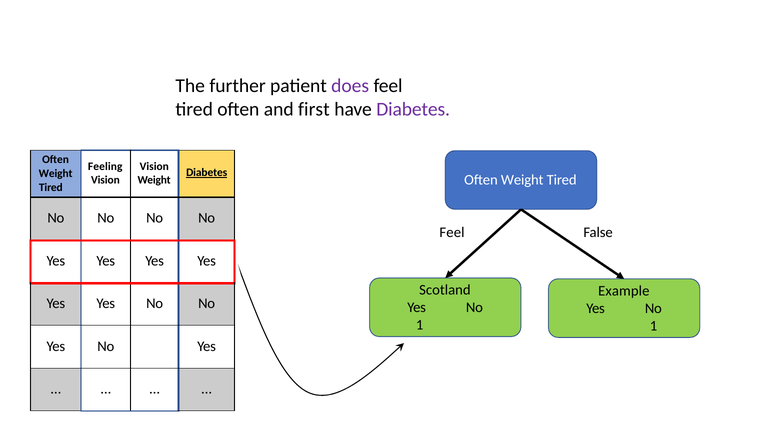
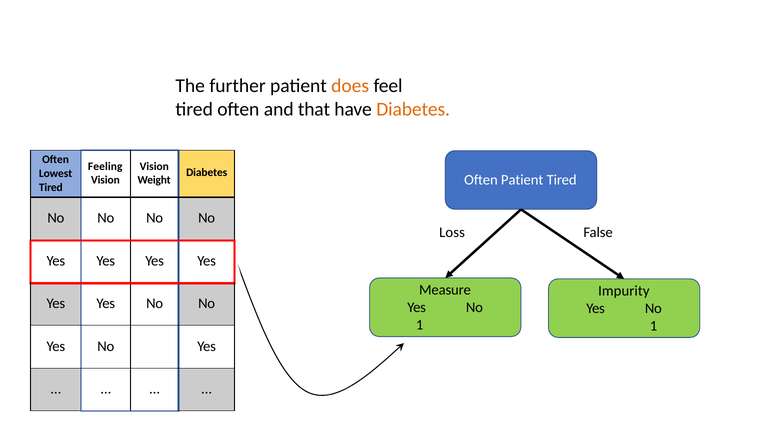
does colour: purple -> orange
first: first -> that
Diabetes at (413, 109) colour: purple -> orange
Diabetes at (207, 173) underline: present -> none
Weight at (56, 173): Weight -> Lowest
Weight at (522, 180): Weight -> Patient
Feel at (452, 233): Feel -> Loss
Scotland: Scotland -> Measure
Example: Example -> Impurity
